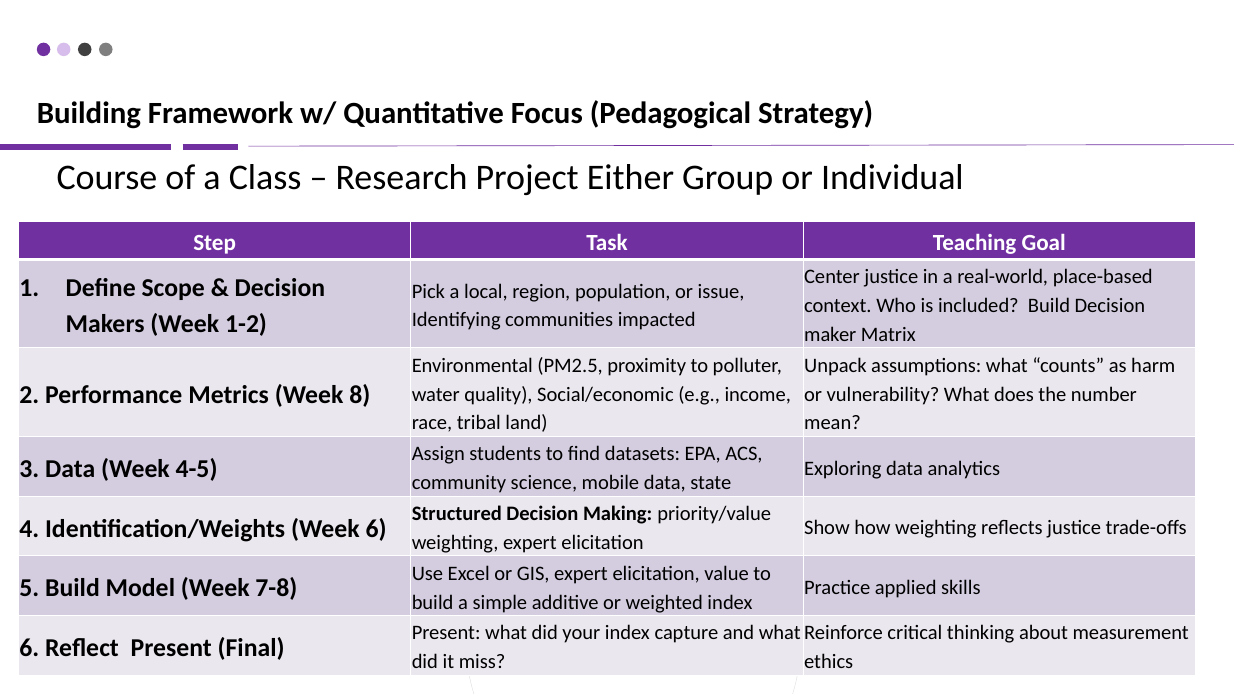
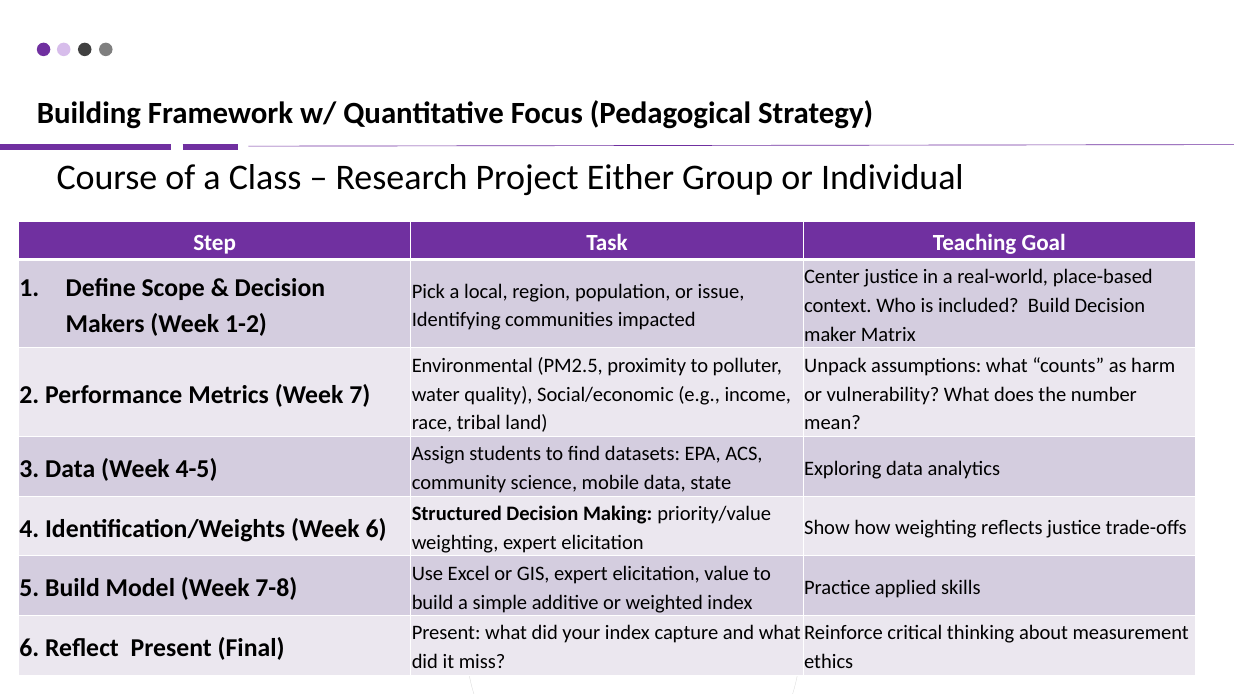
8: 8 -> 7
